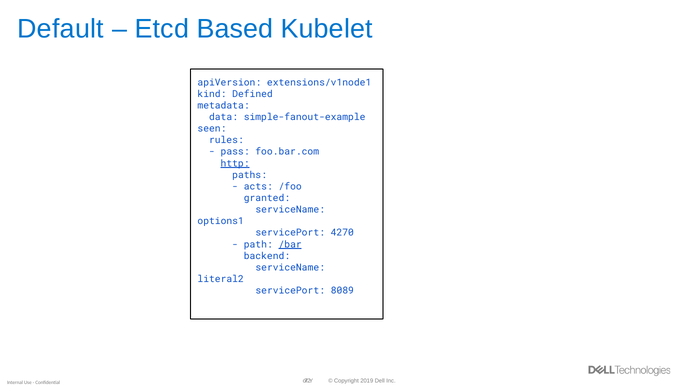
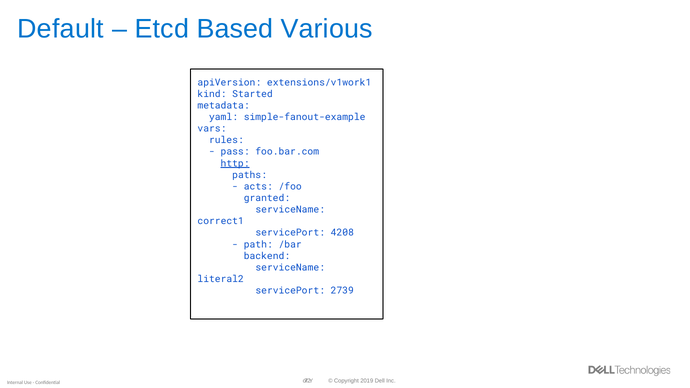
Kubelet: Kubelet -> Various
extensions/v1node1: extensions/v1node1 -> extensions/v1work1
Defined: Defined -> Started
data: data -> yaml
seen: seen -> vars
options1: options1 -> correct1
4270: 4270 -> 4208
/bar underline: present -> none
8089: 8089 -> 2739
